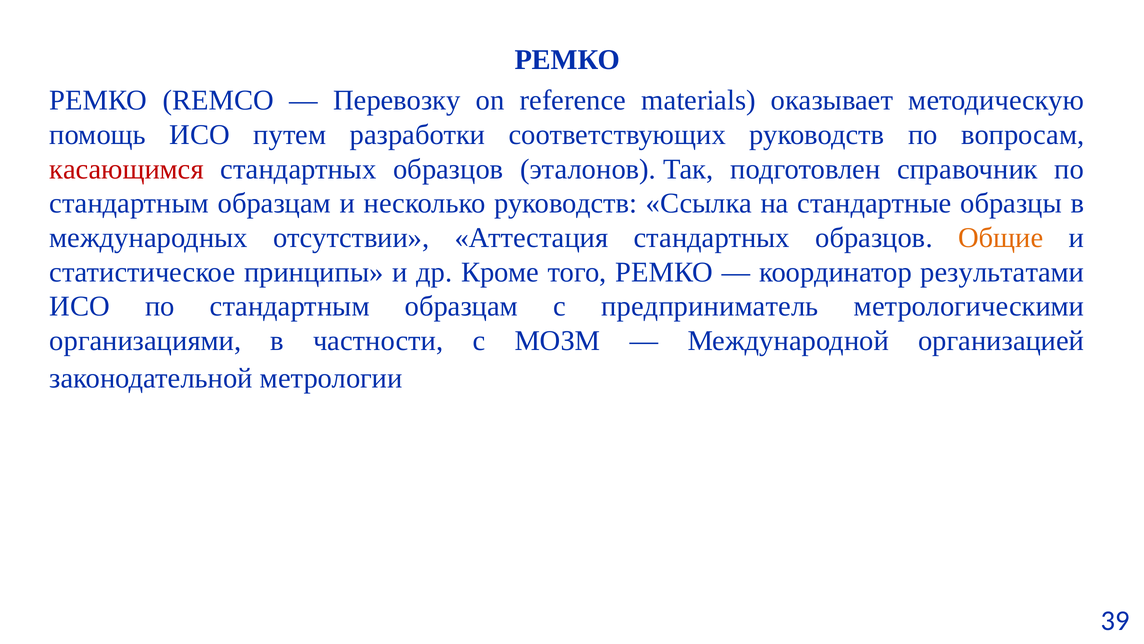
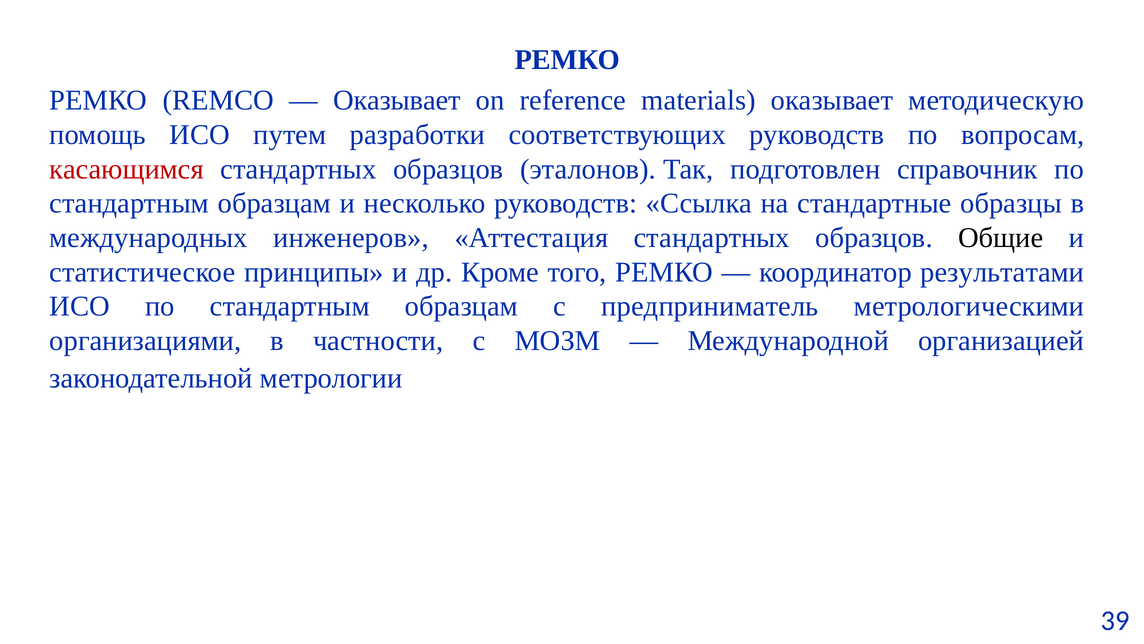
Перевозку at (397, 100): Перевозку -> Оказывает
отсутствии: отсутствии -> инженеров
Общие colour: orange -> black
